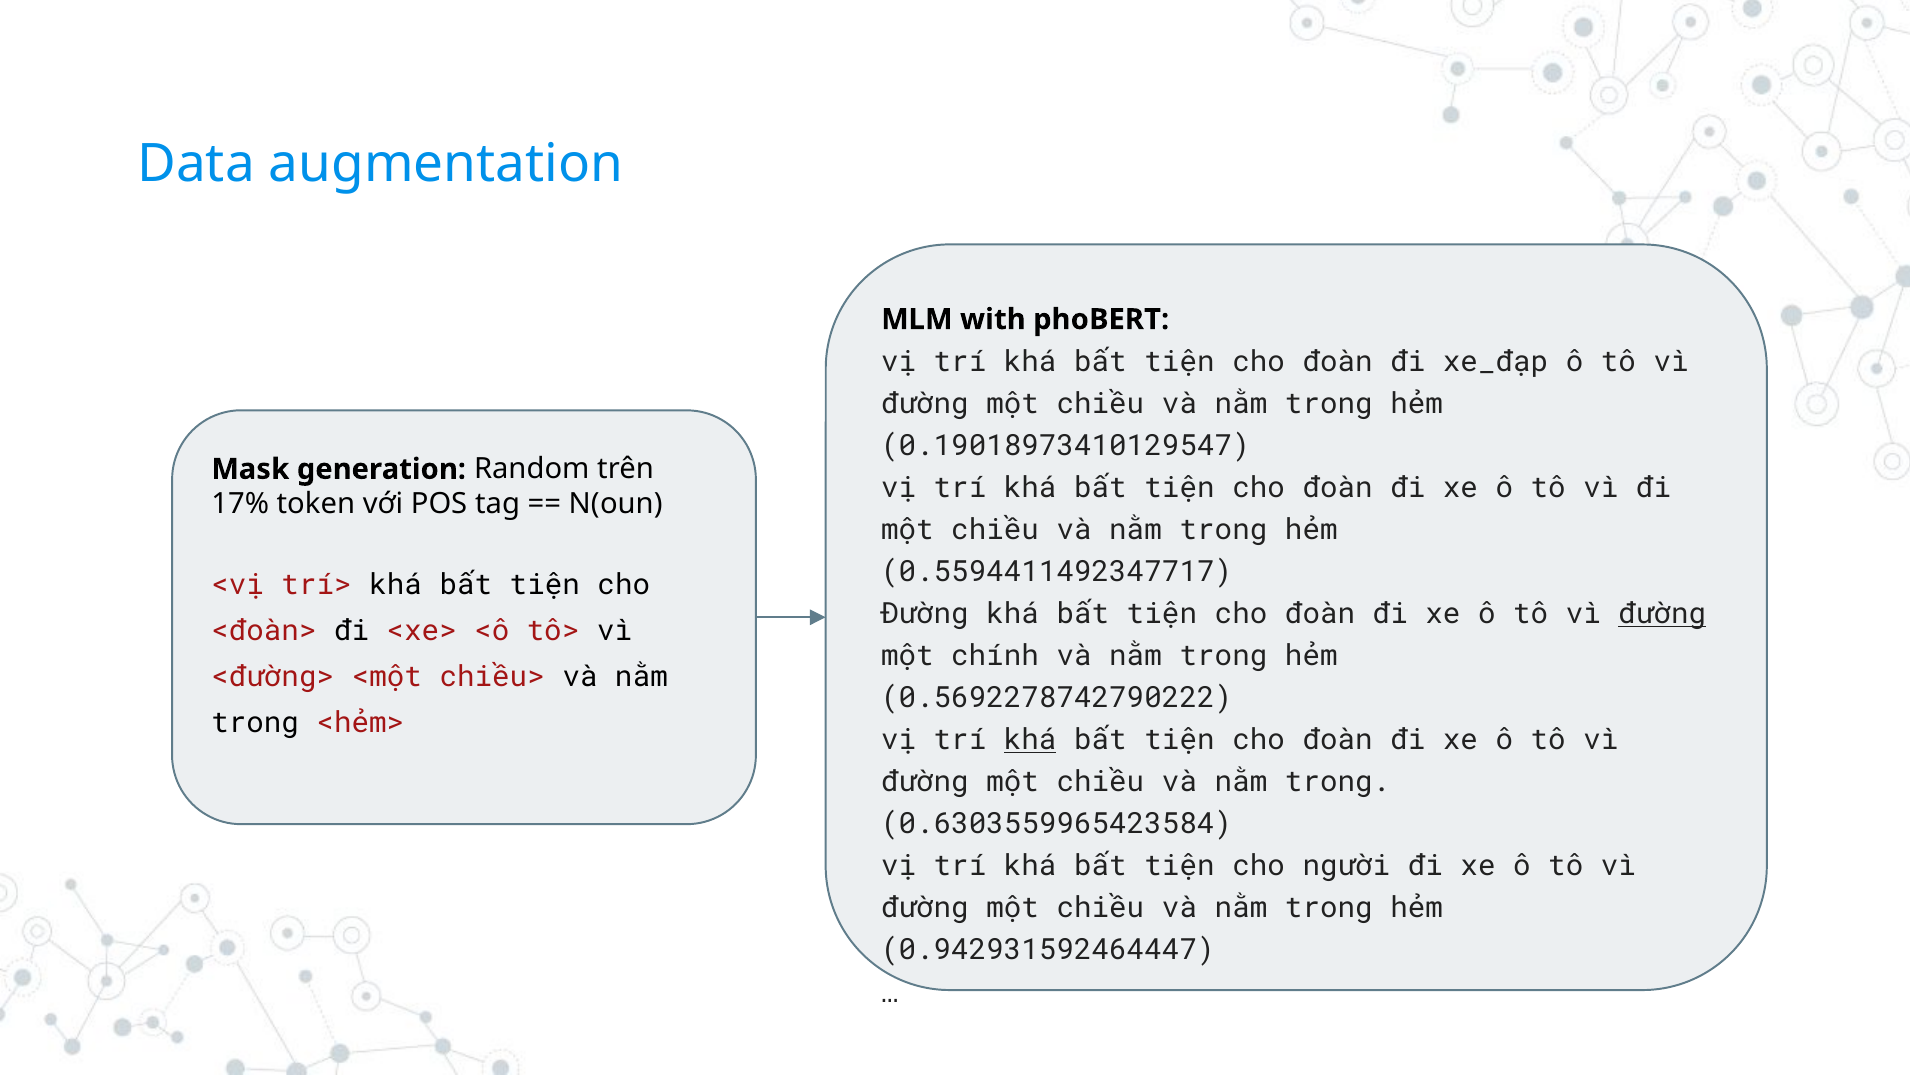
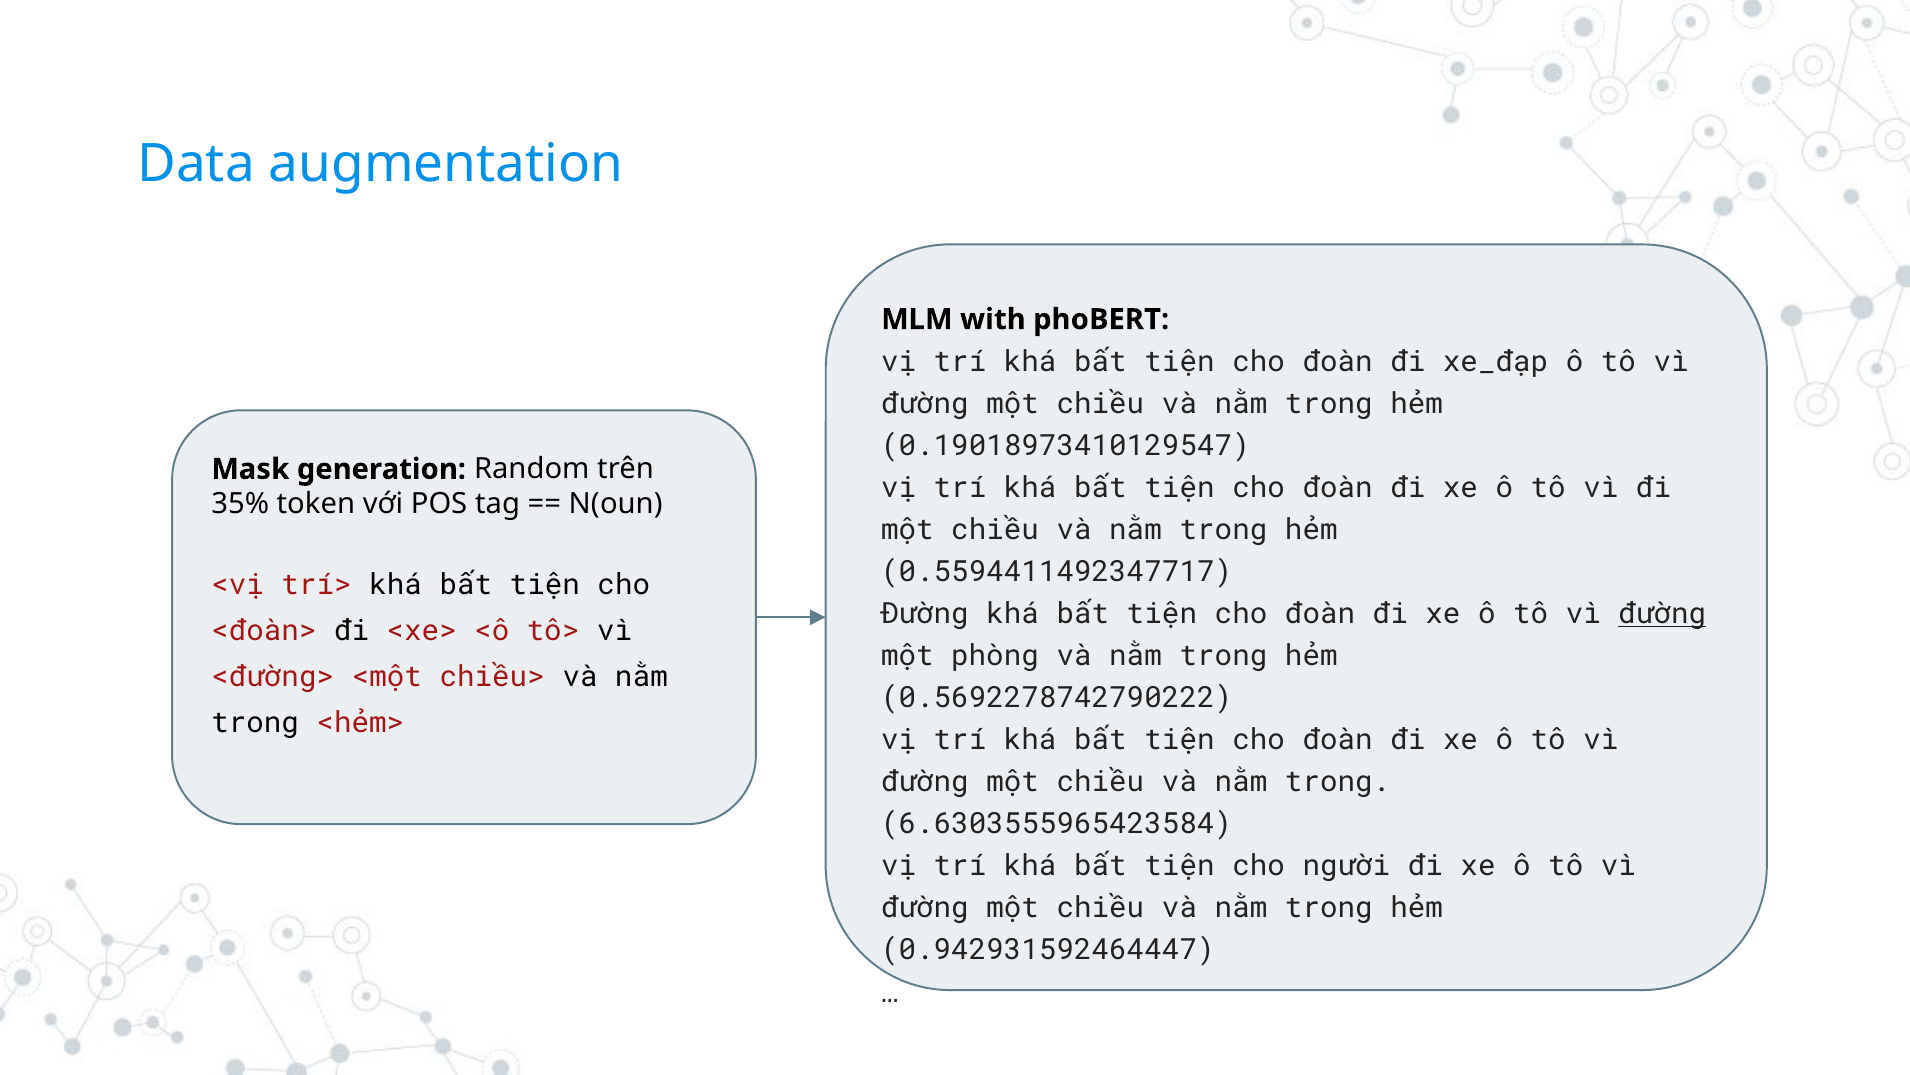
17%: 17% -> 35%
chính: chính -> phòng
khá at (1030, 740) underline: present -> none
0.6303559965423584: 0.6303559965423584 -> 6.6303555965423584
